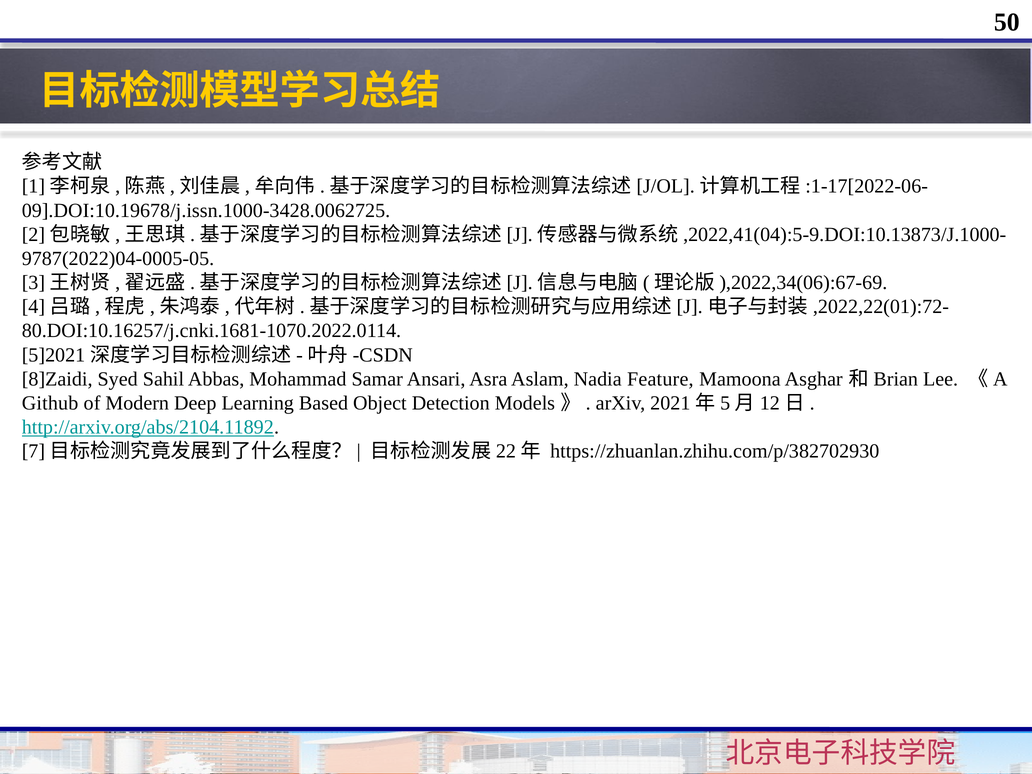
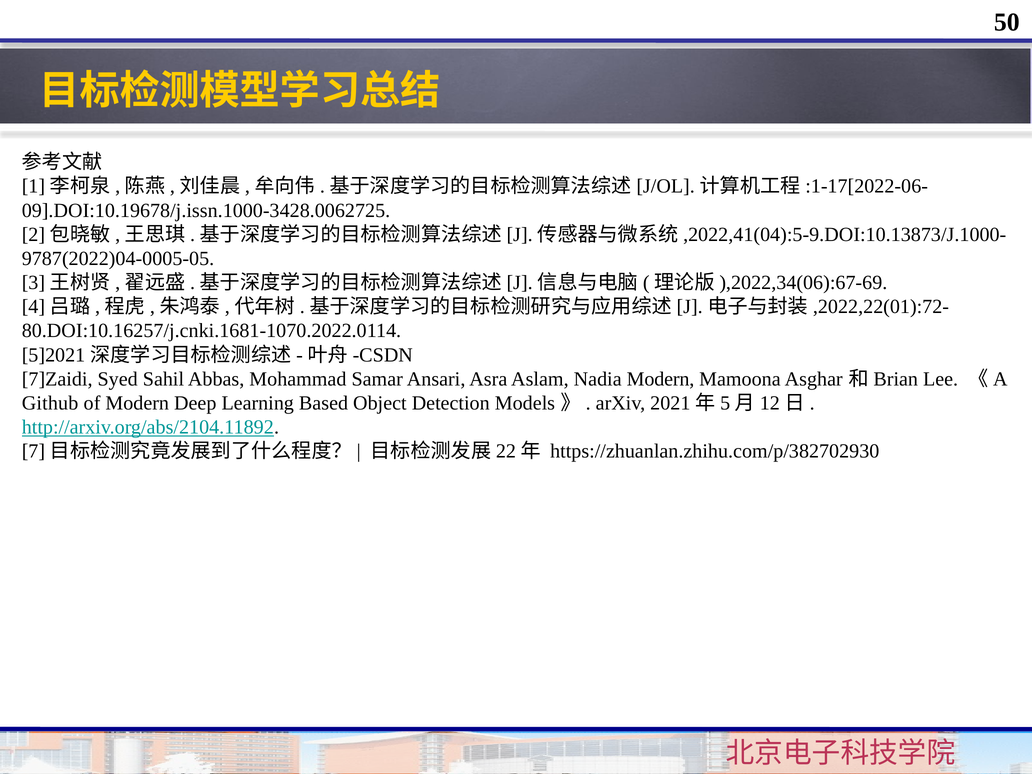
8]Zaidi: 8]Zaidi -> 7]Zaidi
Nadia Feature: Feature -> Modern
